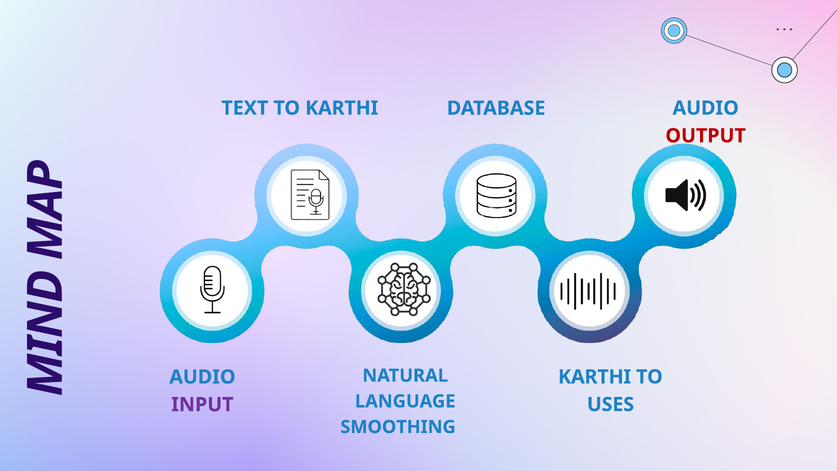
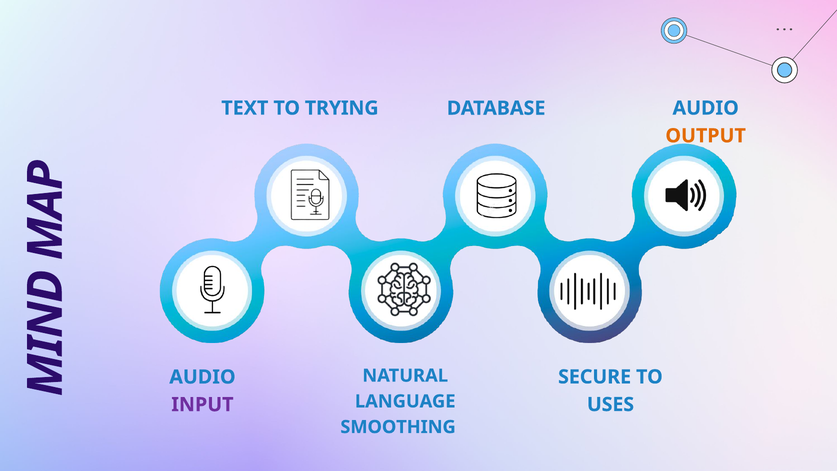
TO KARTHI: KARTHI -> TRYING
OUTPUT colour: red -> orange
KARTHI at (595, 377): KARTHI -> SECURE
